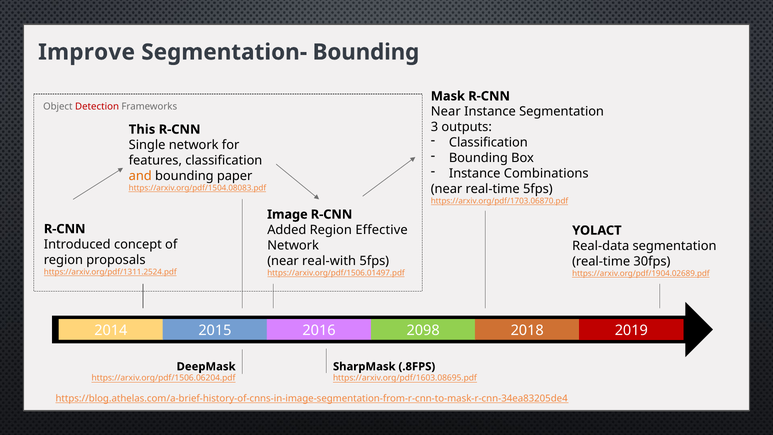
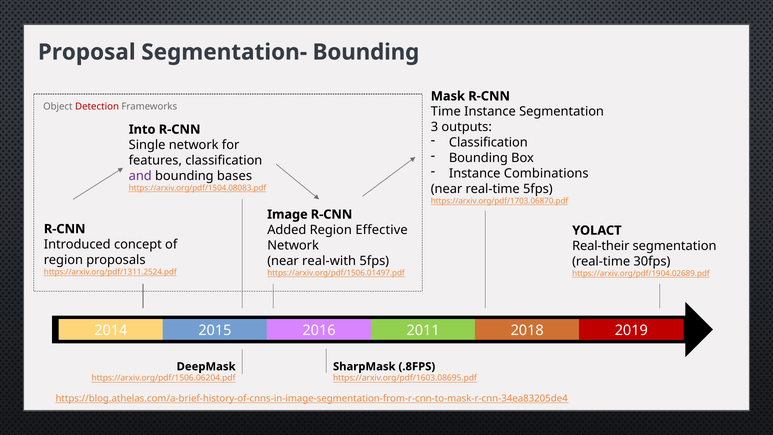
Improve: Improve -> Proposal
Near at (446, 112): Near -> Time
This: This -> Into
and colour: orange -> purple
paper: paper -> bases
Real-data: Real-data -> Real-their
2098: 2098 -> 2011
